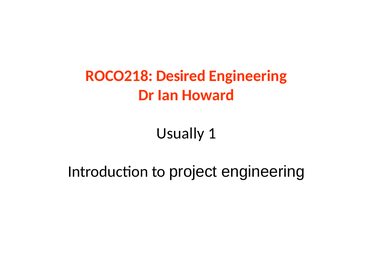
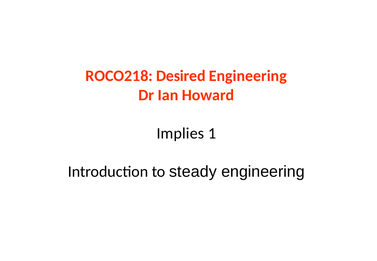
Usually: Usually -> Implies
project: project -> steady
